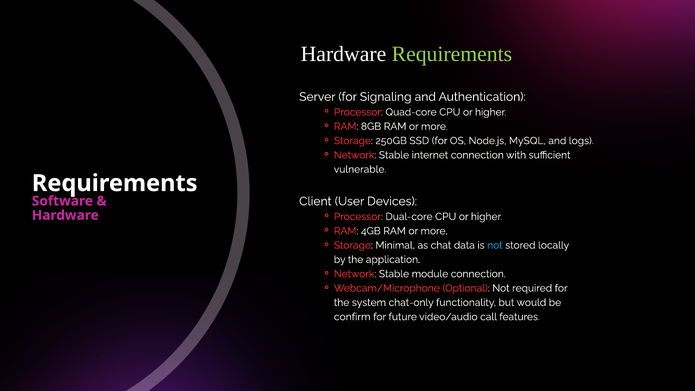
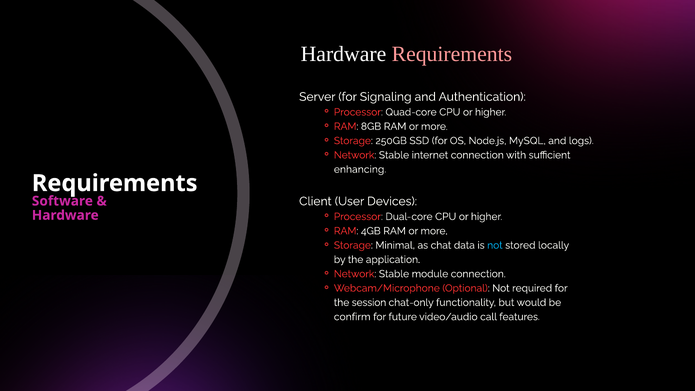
Requirements at (452, 54) colour: light green -> pink
vulnerable: vulnerable -> enhancing
system: system -> session
